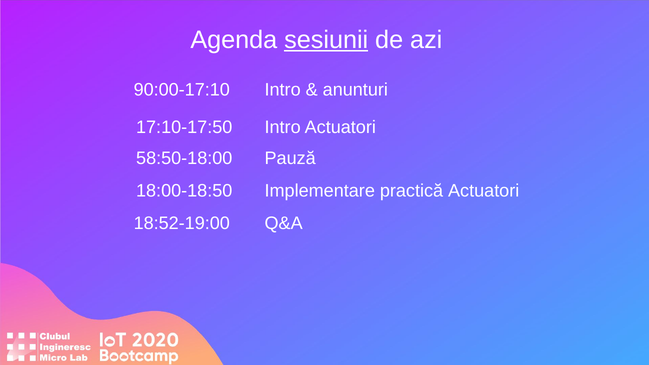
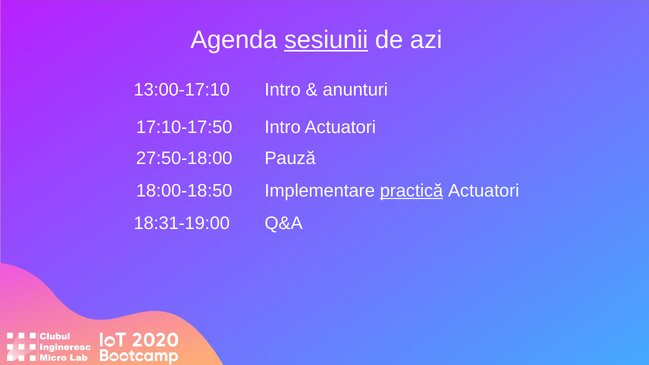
90:00-17:10: 90:00-17:10 -> 13:00-17:10
58:50-18:00: 58:50-18:00 -> 27:50-18:00
practică underline: none -> present
18:52-19:00: 18:52-19:00 -> 18:31-19:00
